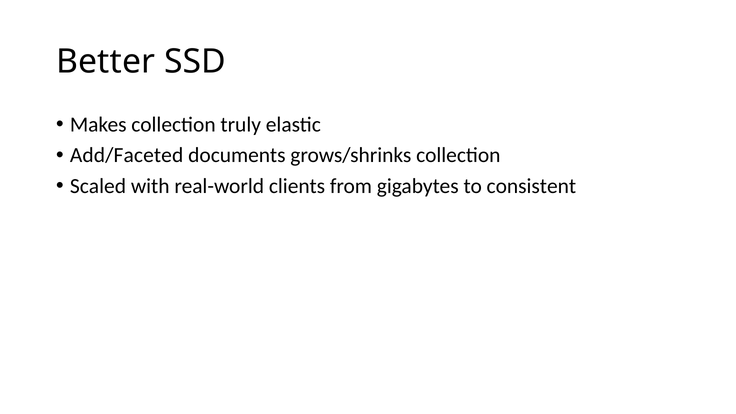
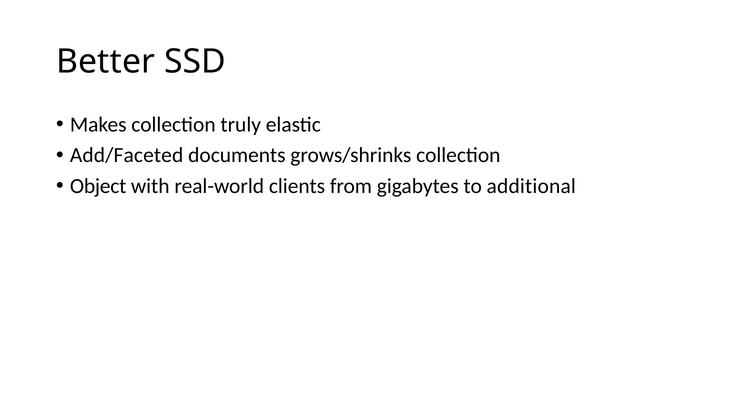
Scaled: Scaled -> Object
consistent: consistent -> additional
